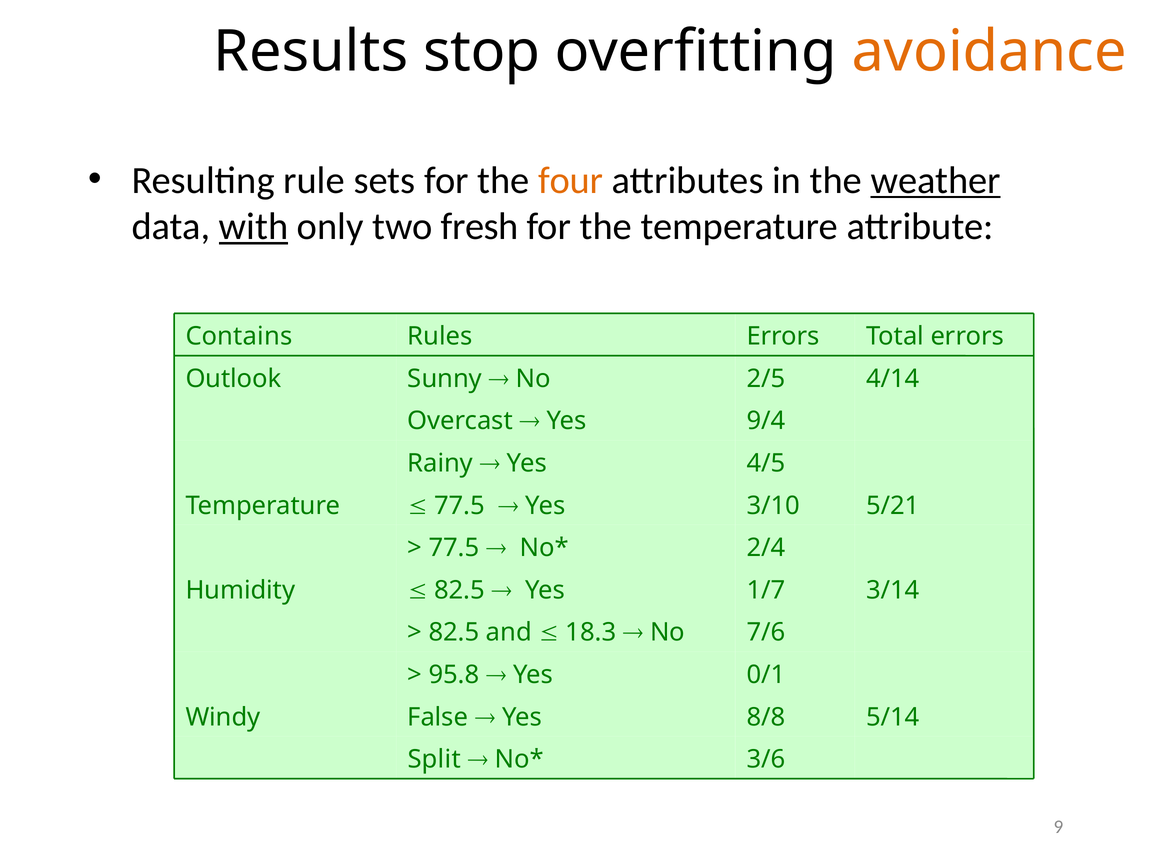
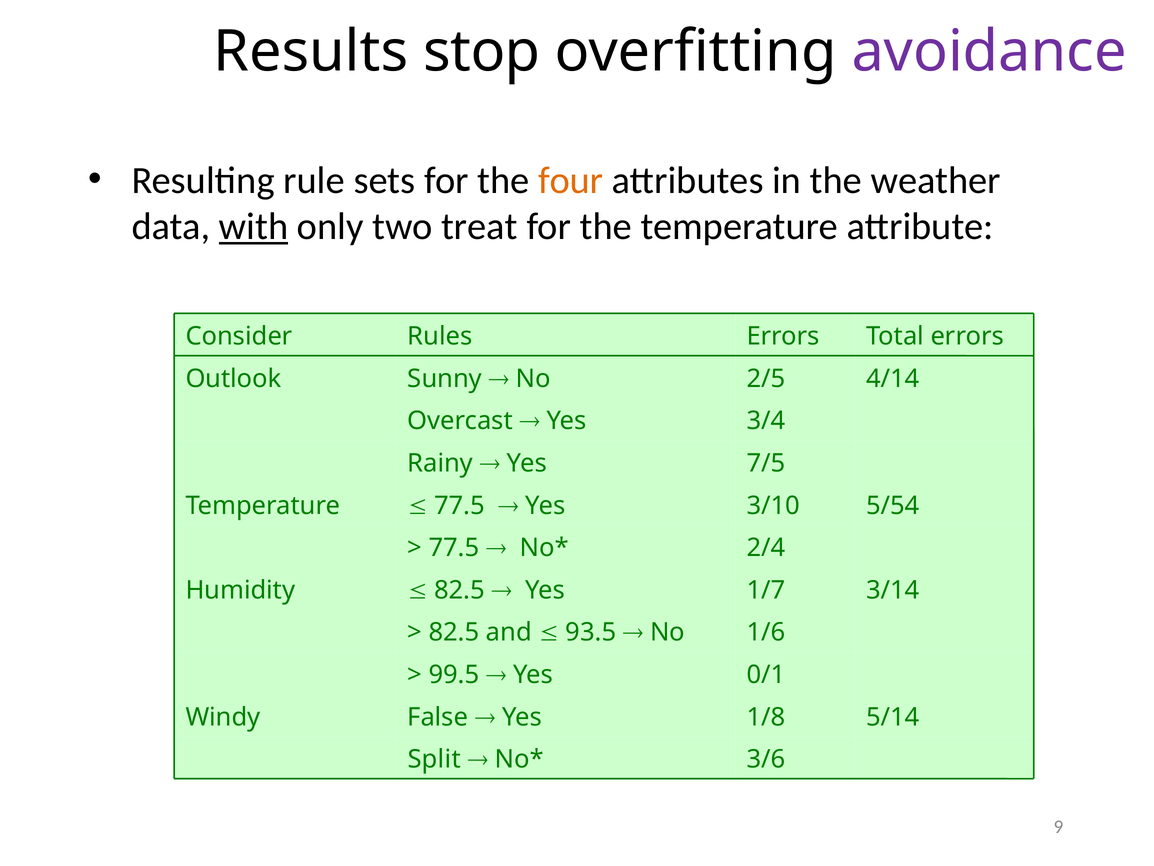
avoidance colour: orange -> purple
weather underline: present -> none
fresh: fresh -> treat
Contains: Contains -> Consider
9/4: 9/4 -> 3/4
4/5: 4/5 -> 7/5
5/21: 5/21 -> 5/54
18.3: 18.3 -> 93.5
7/6: 7/6 -> 1/6
95.8: 95.8 -> 99.5
8/8: 8/8 -> 1/8
